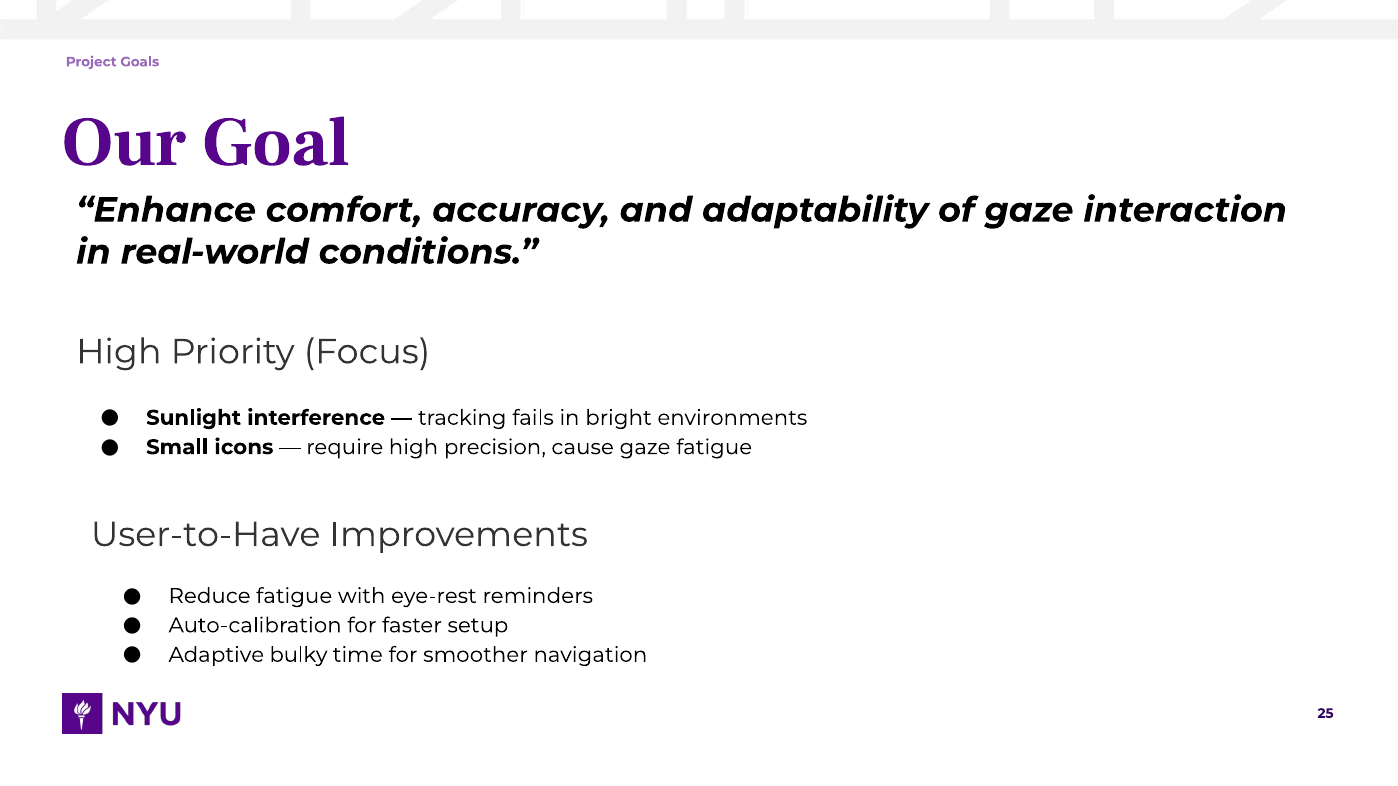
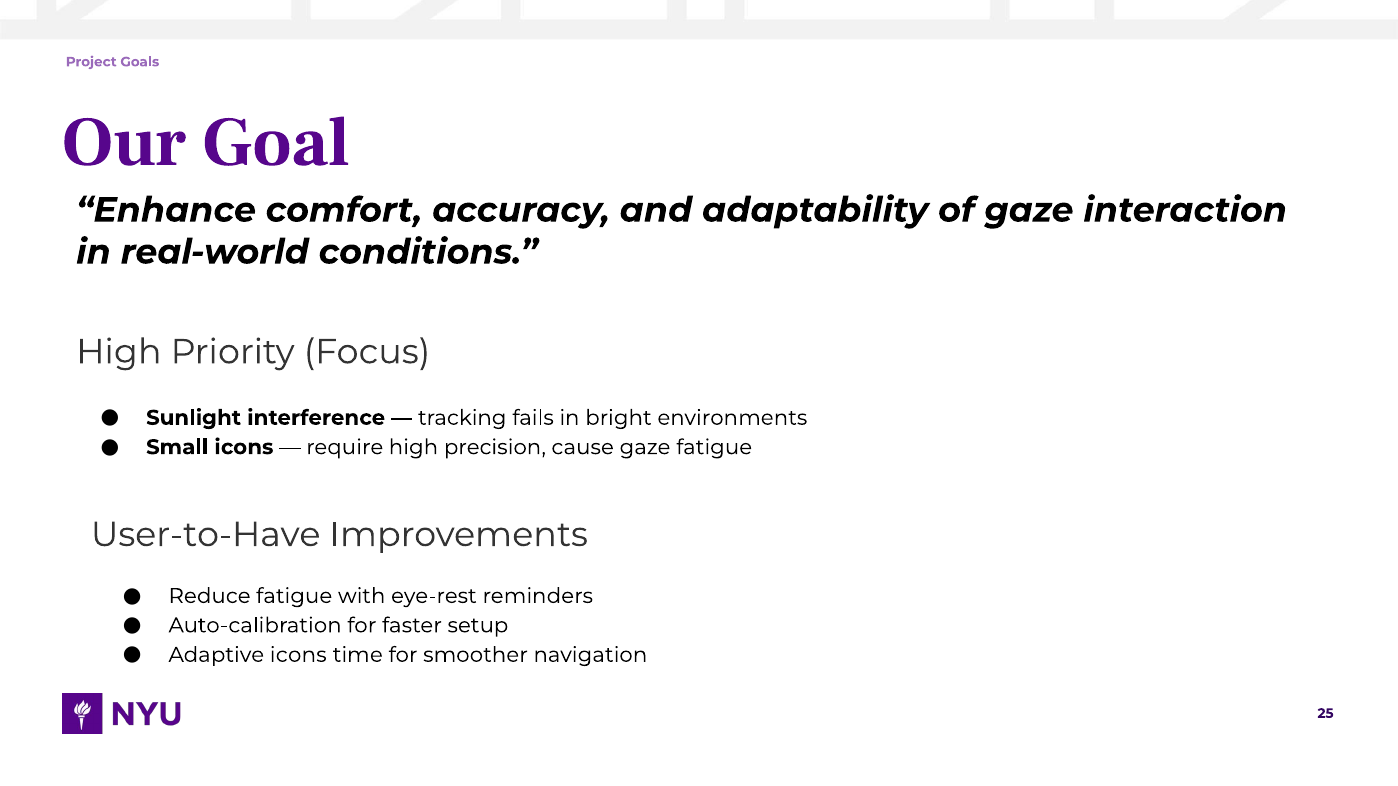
Adaptive bulky: bulky -> icons
